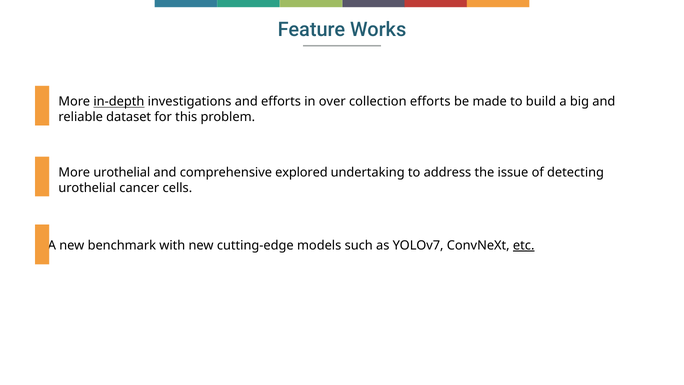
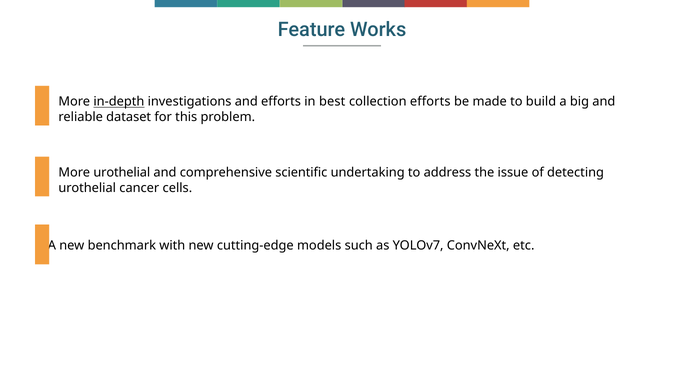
over: over -> best
explored: explored -> scientific
etc underline: present -> none
